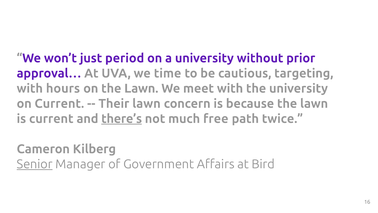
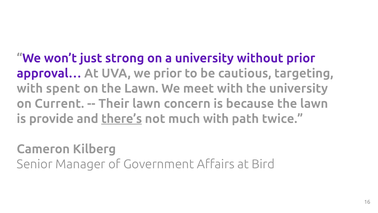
period: period -> strong
we time: time -> prior
hours: hours -> spent
is current: current -> provide
much free: free -> with
Senior underline: present -> none
